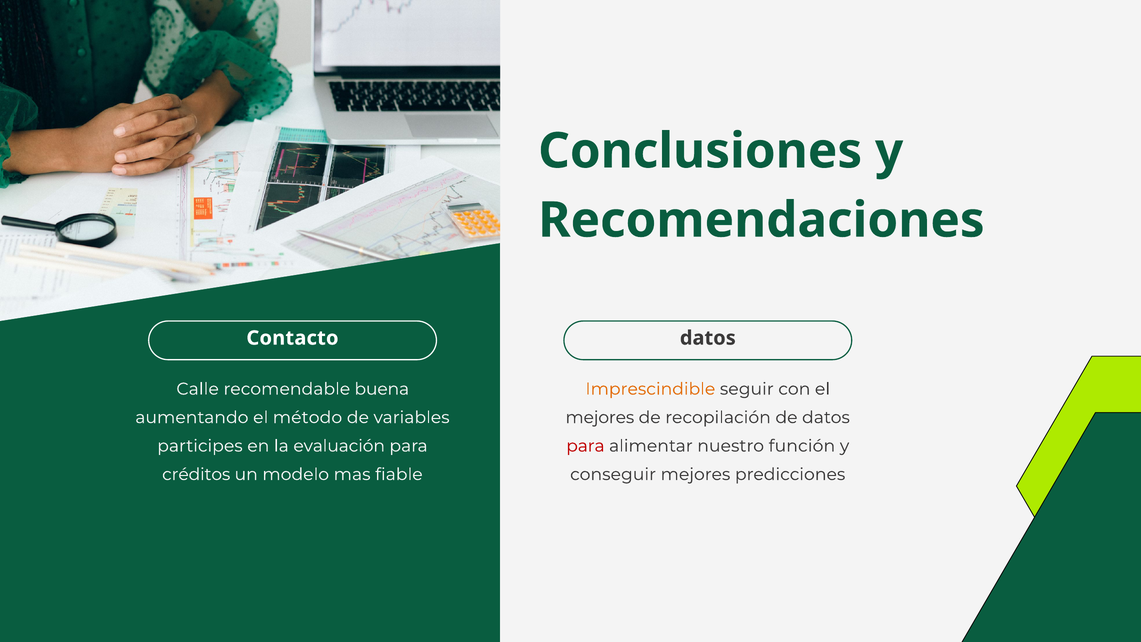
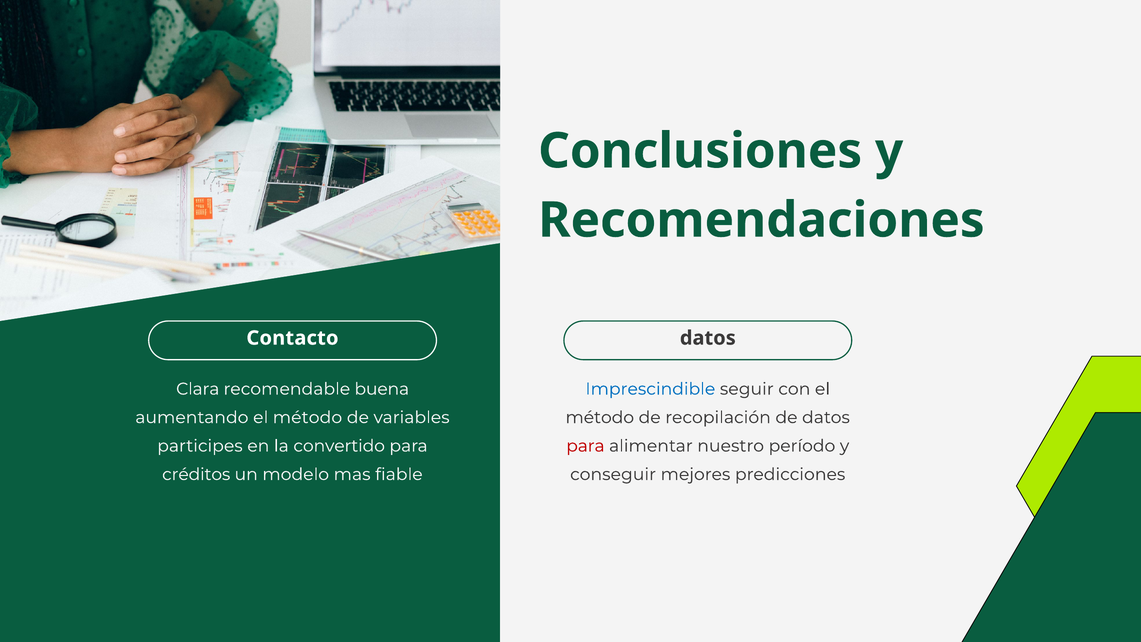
Calle: Calle -> Clara
Imprescindible colour: orange -> blue
mejores at (600, 417): mejores -> método
evaluación: evaluación -> convertido
función: función -> período
